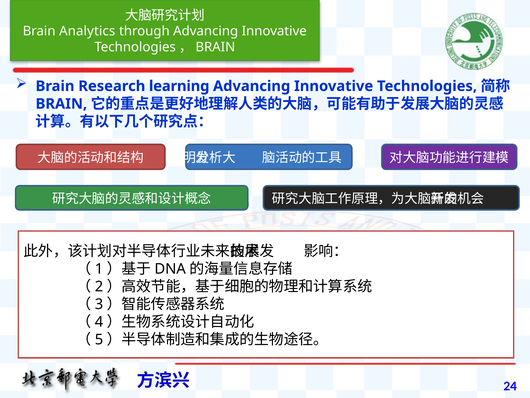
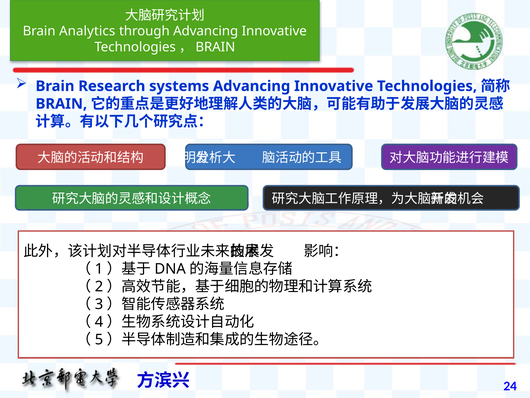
learning: learning -> systems
